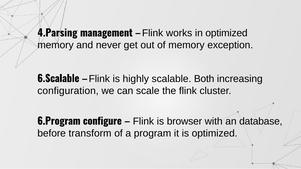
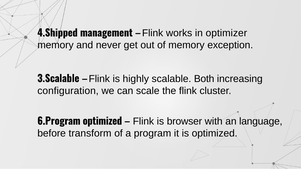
4.Parsing: 4.Parsing -> 4.Shipped
in optimized: optimized -> optimizer
6.Scalable: 6.Scalable -> 3.Scalable
6.Program configure: configure -> optimized
database: database -> language
